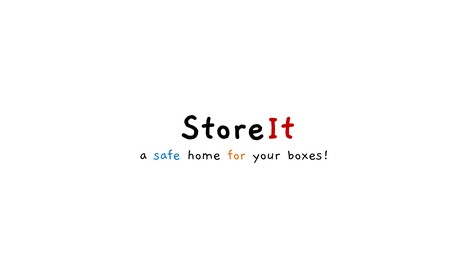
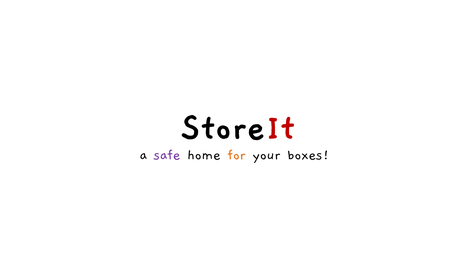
safe colour: blue -> purple
